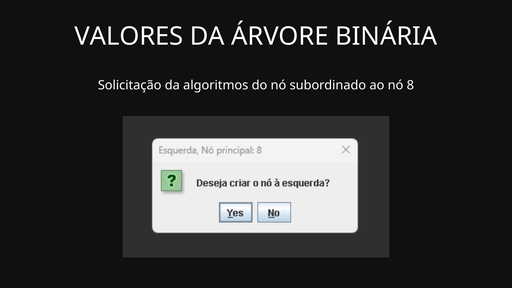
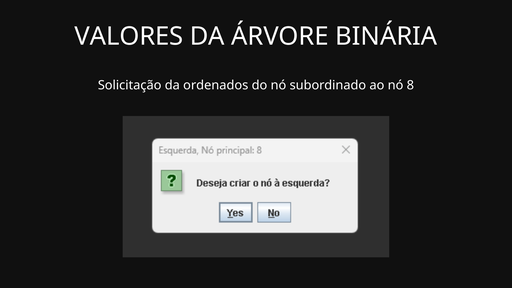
algoritmos: algoritmos -> ordenados
